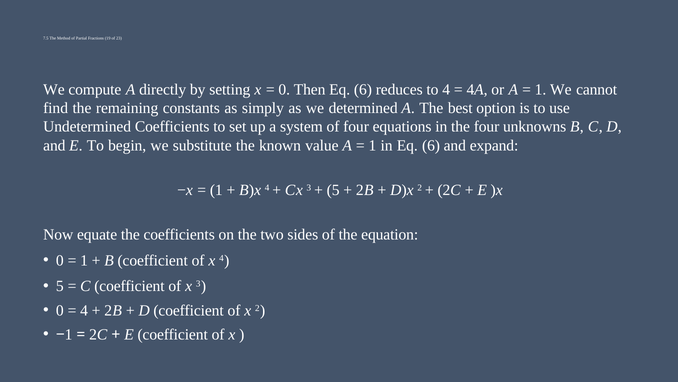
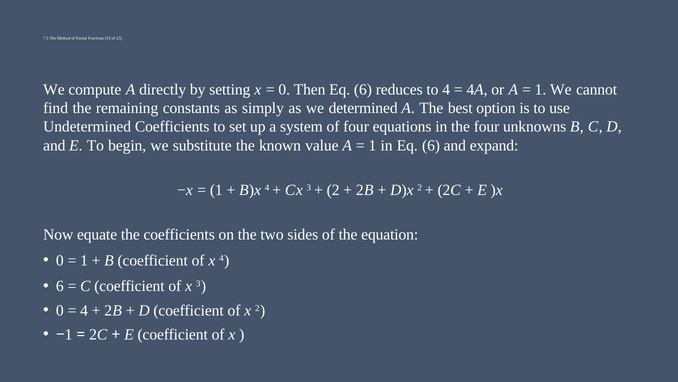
5 at (333, 190): 5 -> 2
5 at (60, 286): 5 -> 6
